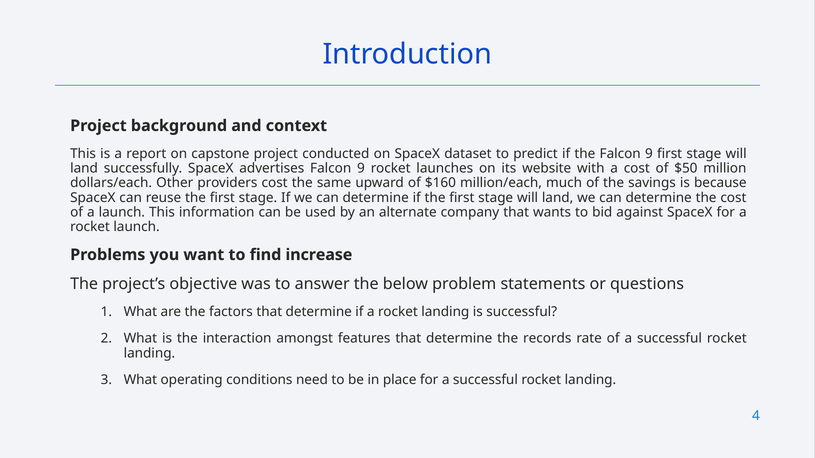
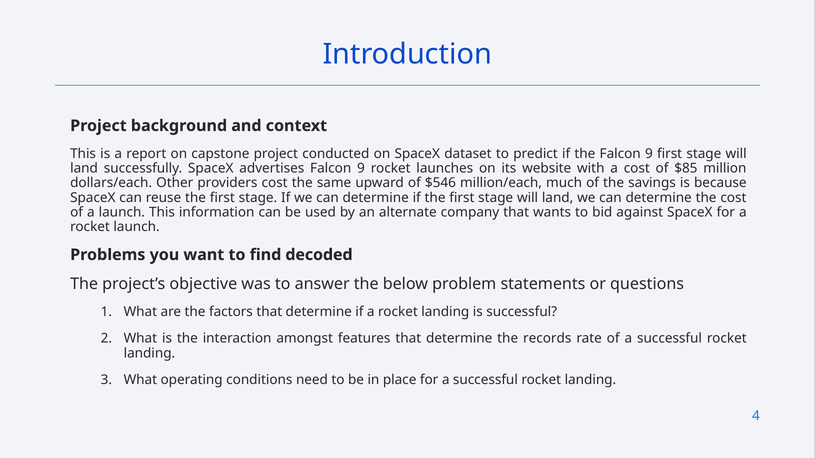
$50: $50 -> $85
$160: $160 -> $546
increase: increase -> decoded
